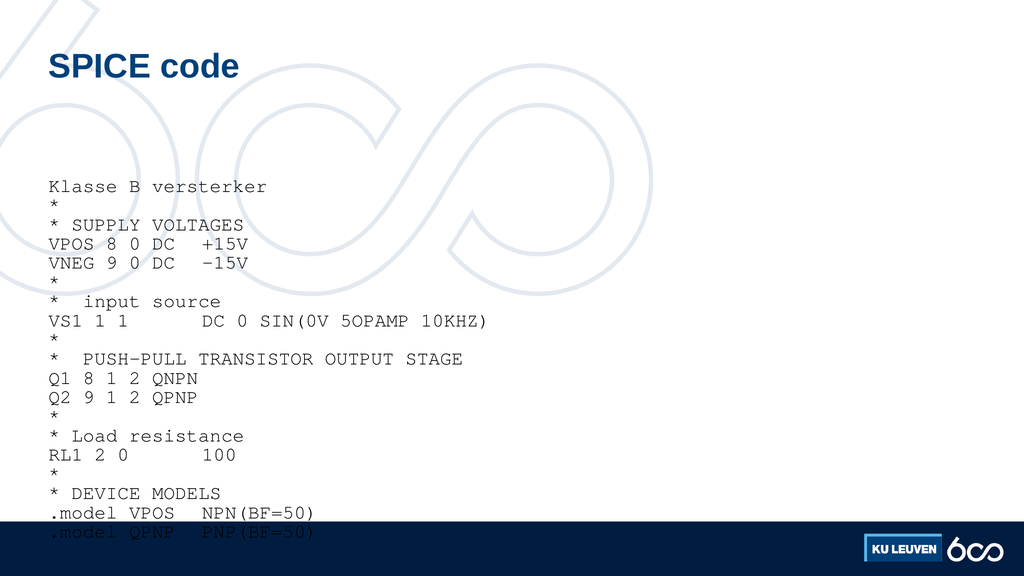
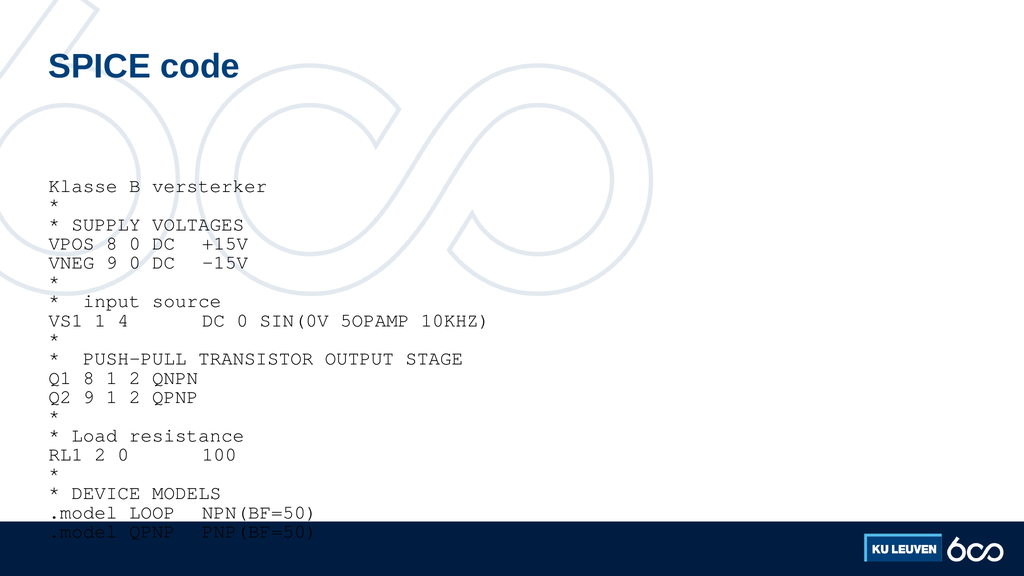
1 1: 1 -> 4
.model VPOS: VPOS -> LOOP
